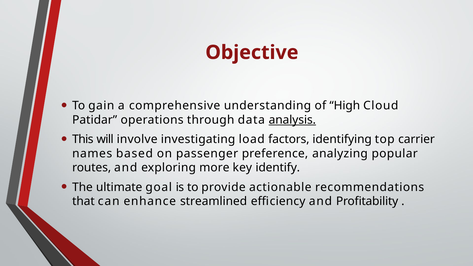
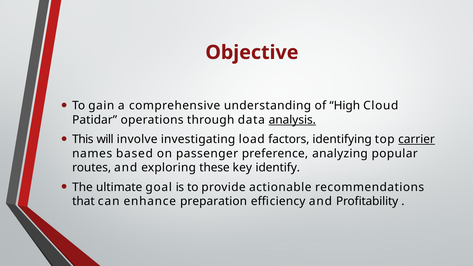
carrier underline: none -> present
more: more -> these
streamlined: streamlined -> preparation
